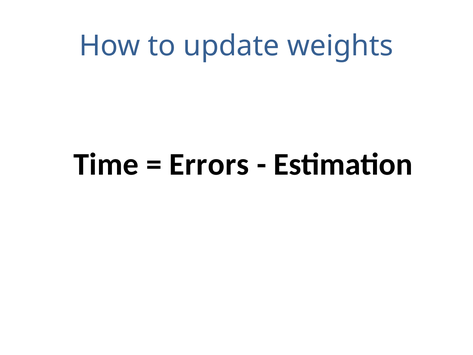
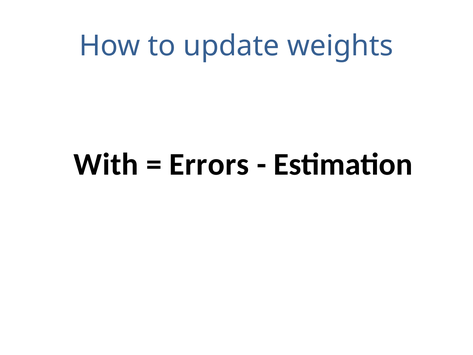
Time: Time -> With
